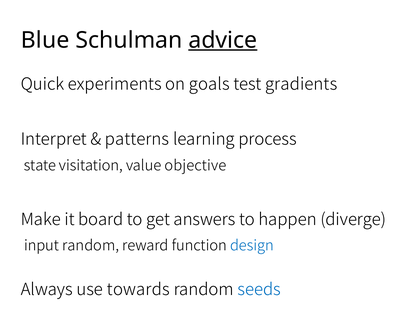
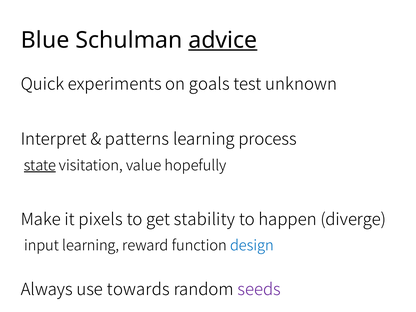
gradients: gradients -> unknown
state underline: none -> present
objective: objective -> hopefully
board: board -> pixels
answers: answers -> stability
input random: random -> learning
seeds colour: blue -> purple
